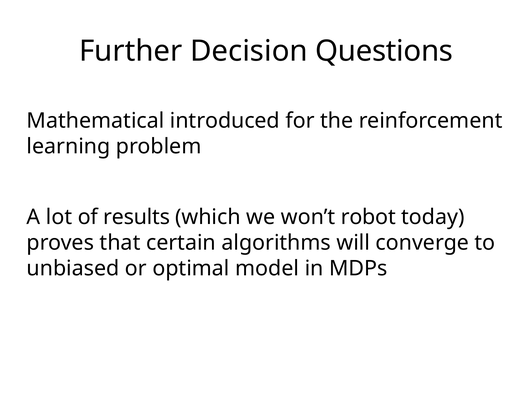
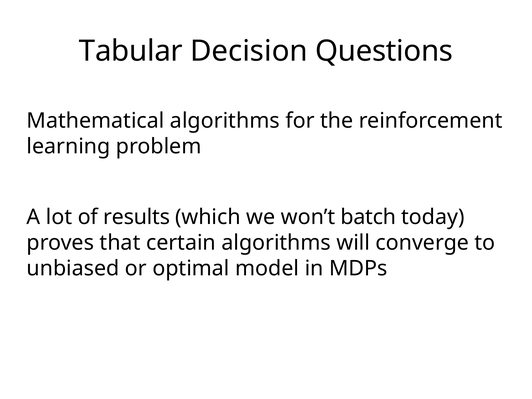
Further: Further -> Tabular
Mathematical introduced: introduced -> algorithms
robot: robot -> batch
